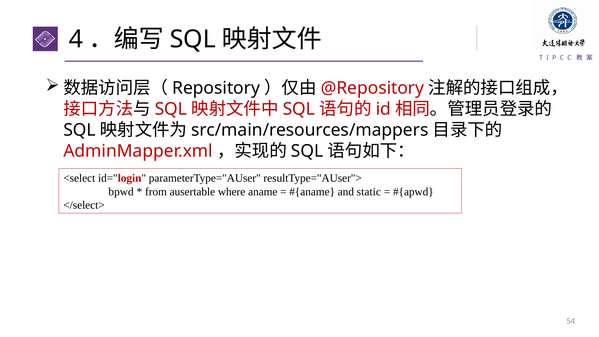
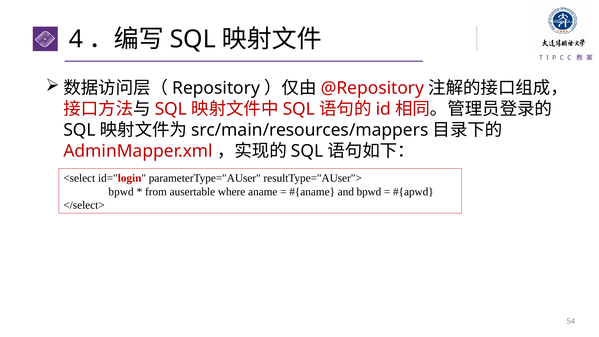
and static: static -> bpwd
